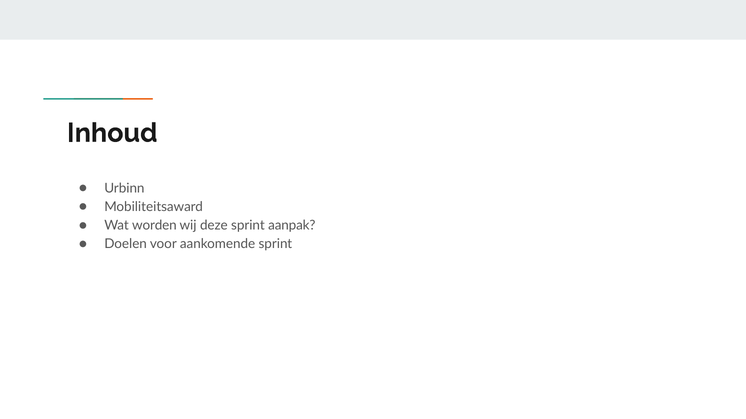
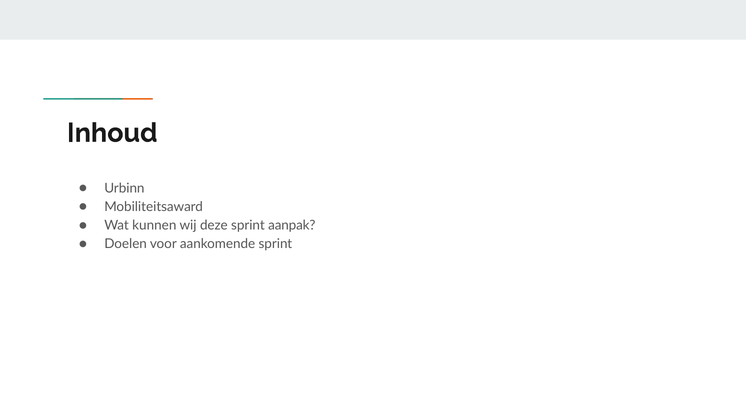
worden: worden -> kunnen
